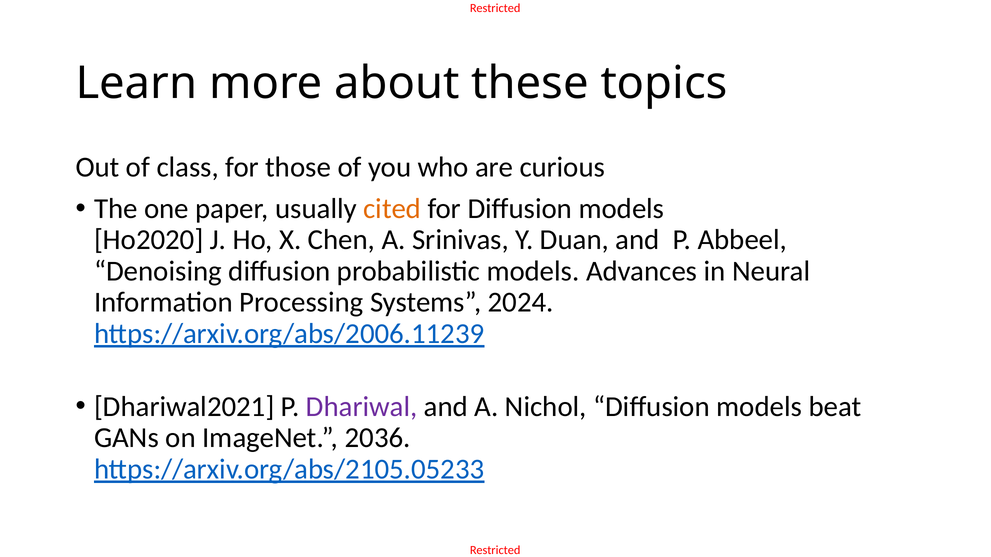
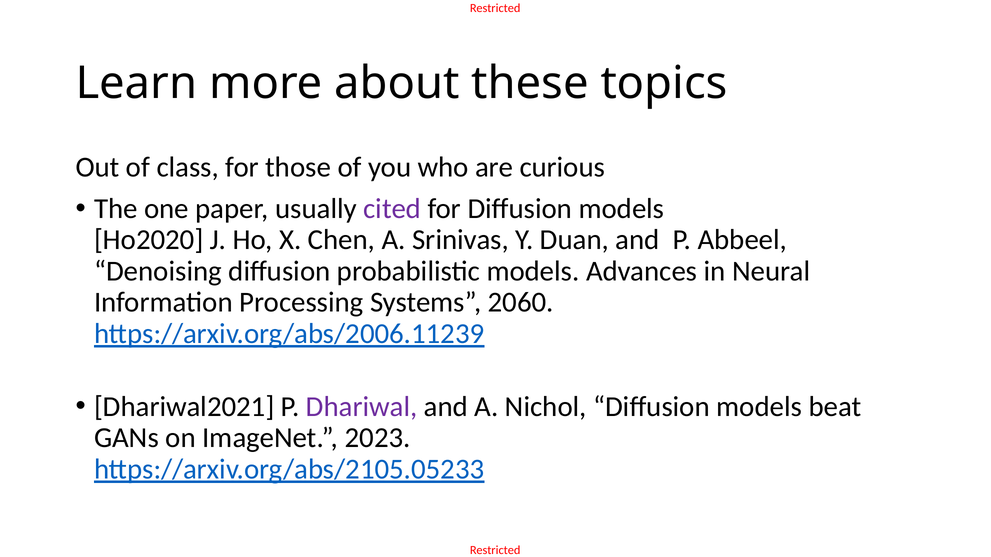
cited colour: orange -> purple
2024: 2024 -> 2060
2036: 2036 -> 2023
